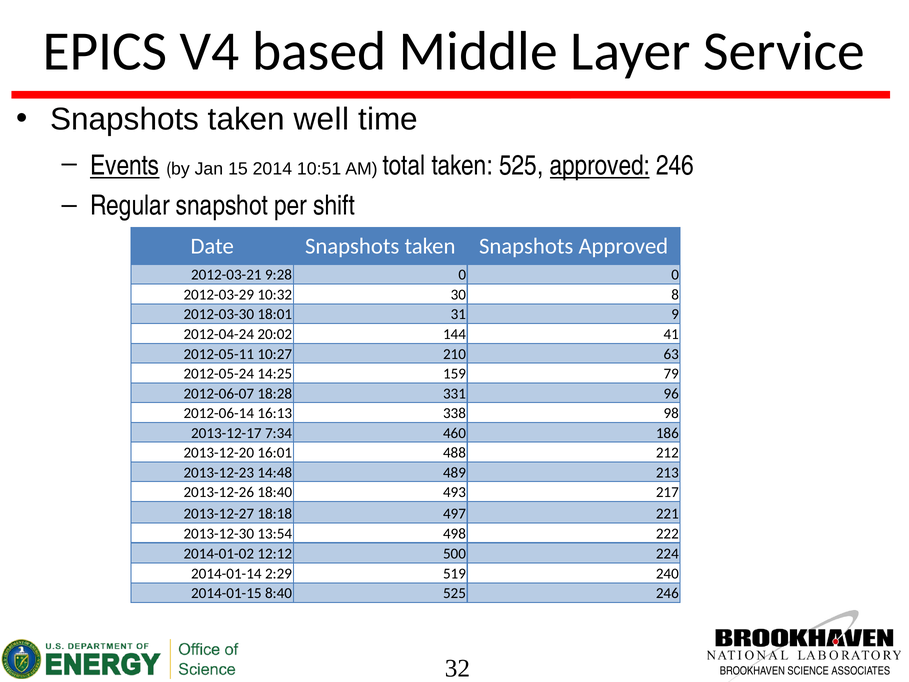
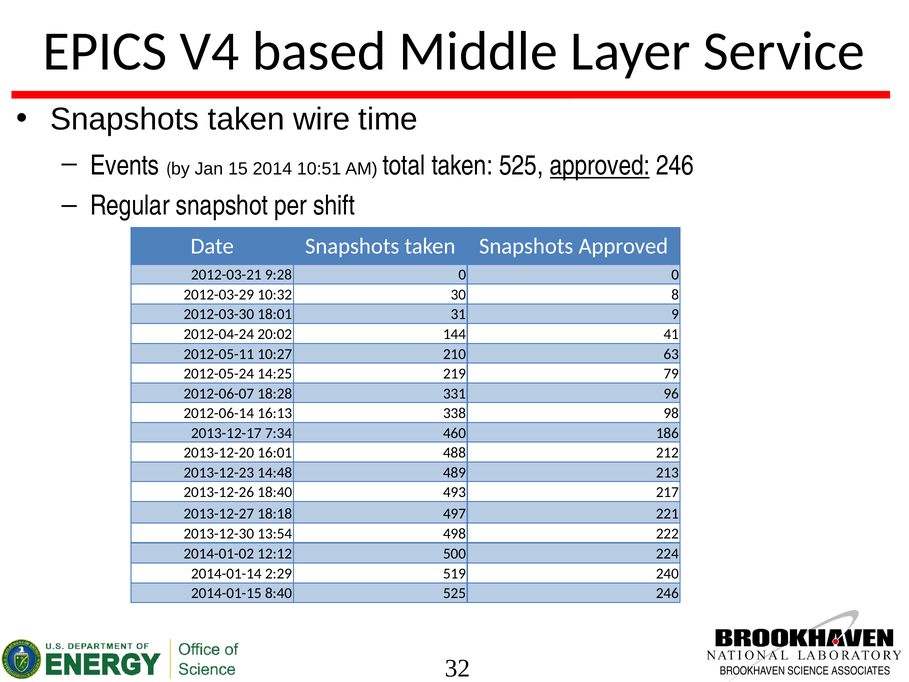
well: well -> wire
Events underline: present -> none
159: 159 -> 219
